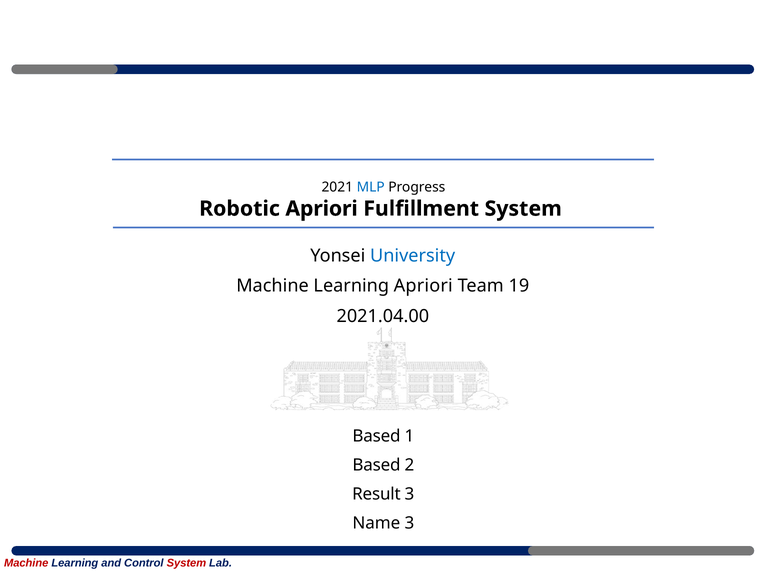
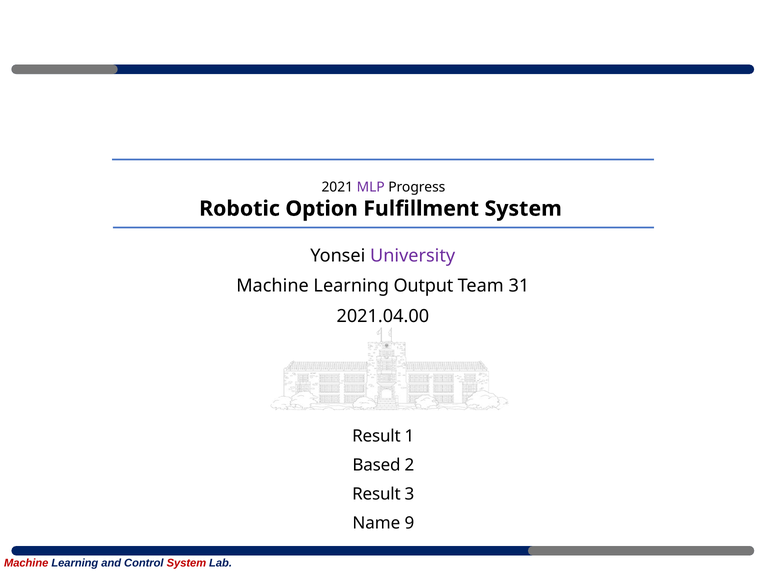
MLP colour: blue -> purple
Robotic Apriori: Apriori -> Option
University colour: blue -> purple
Learning Apriori: Apriori -> Output
19: 19 -> 31
Based at (376, 437): Based -> Result
Name 3: 3 -> 9
